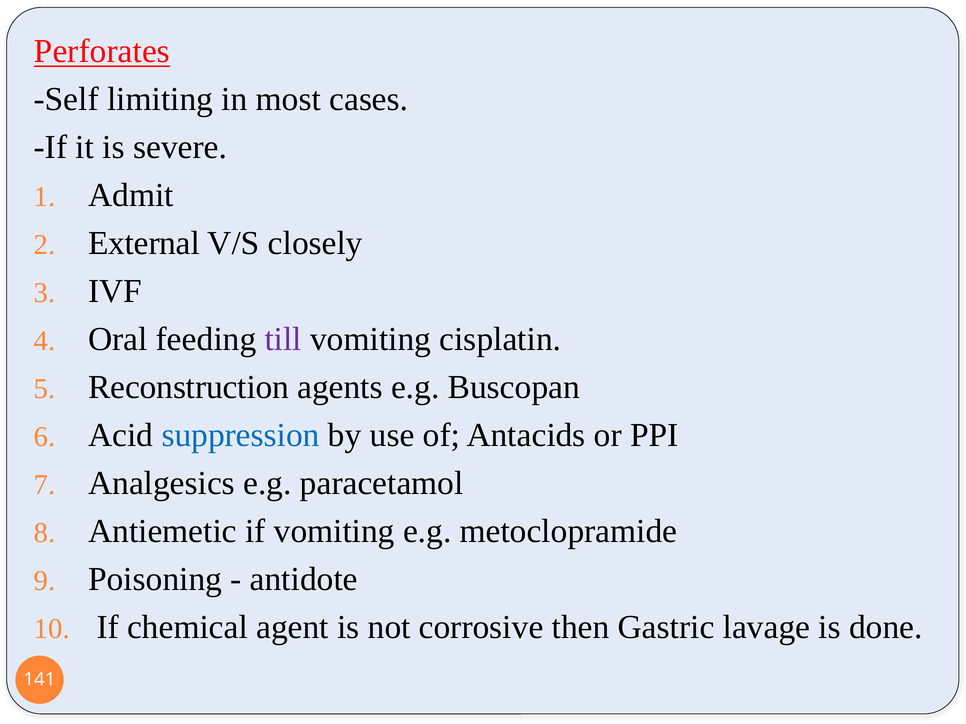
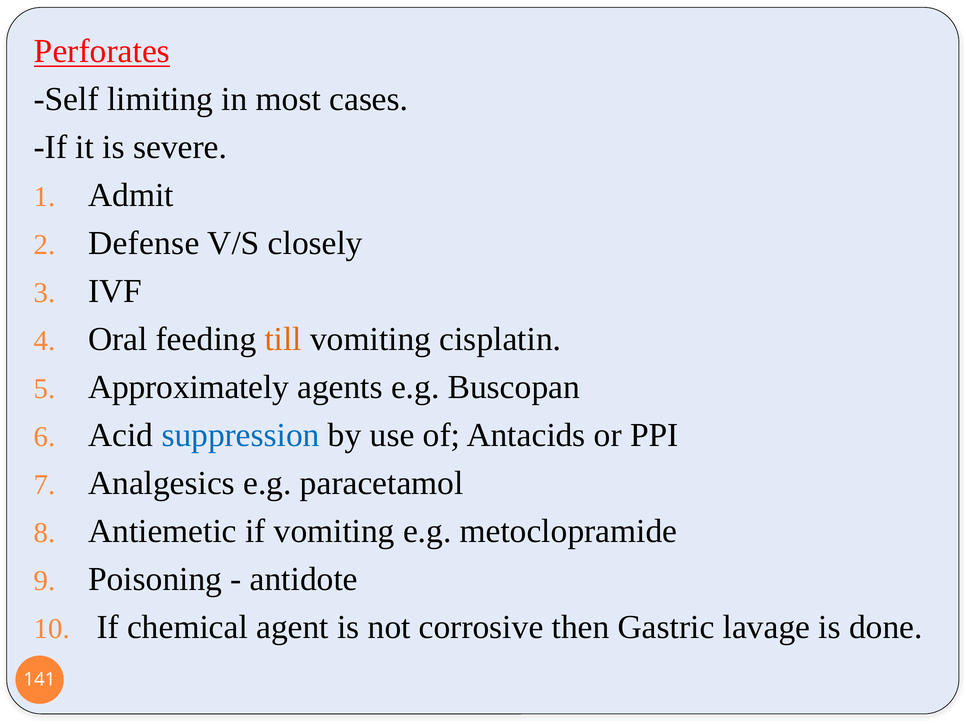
External: External -> Defense
till colour: purple -> orange
Reconstruction: Reconstruction -> Approximately
